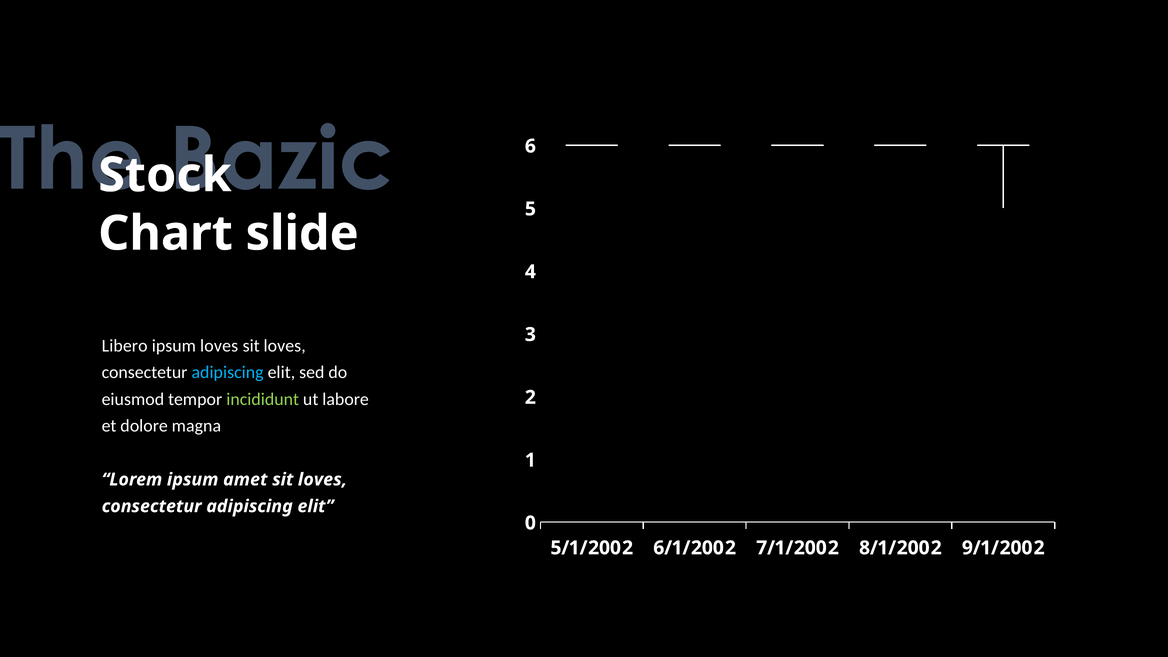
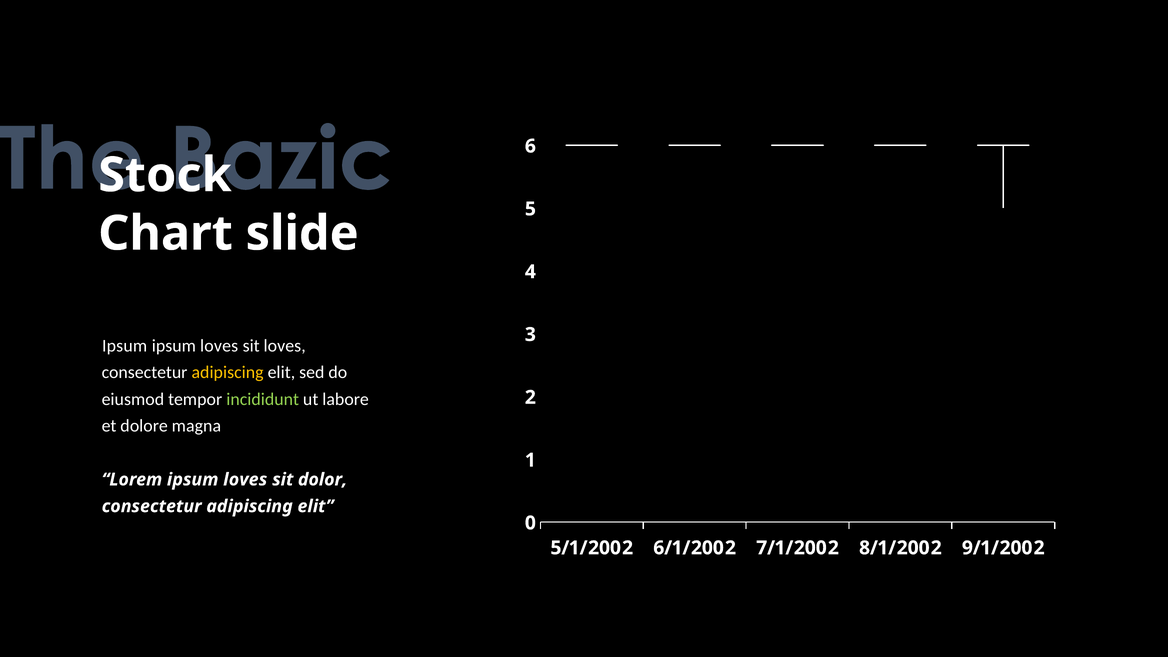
Libero at (125, 346): Libero -> Ipsum
adipiscing at (228, 373) colour: light blue -> yellow
Lorem ipsum amet: amet -> loves
loves at (322, 480): loves -> dolor
